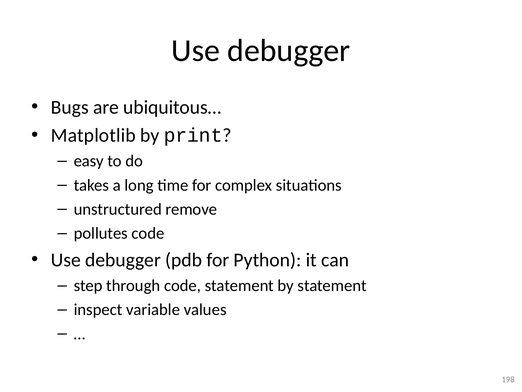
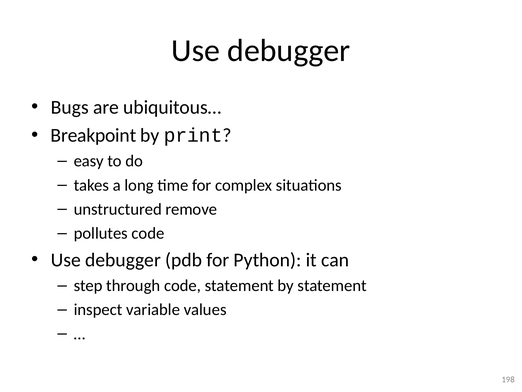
Matplotlib: Matplotlib -> Breakpoint
